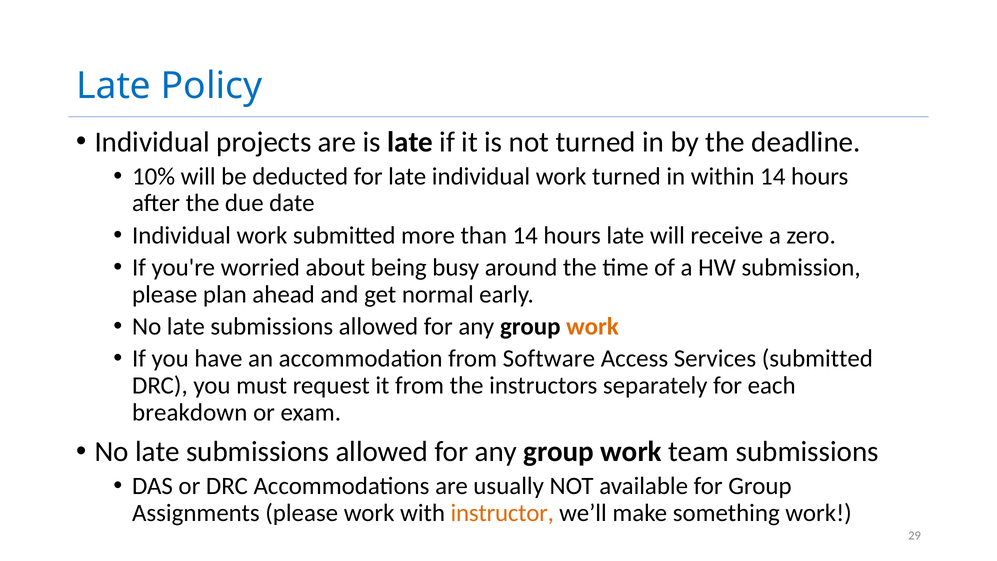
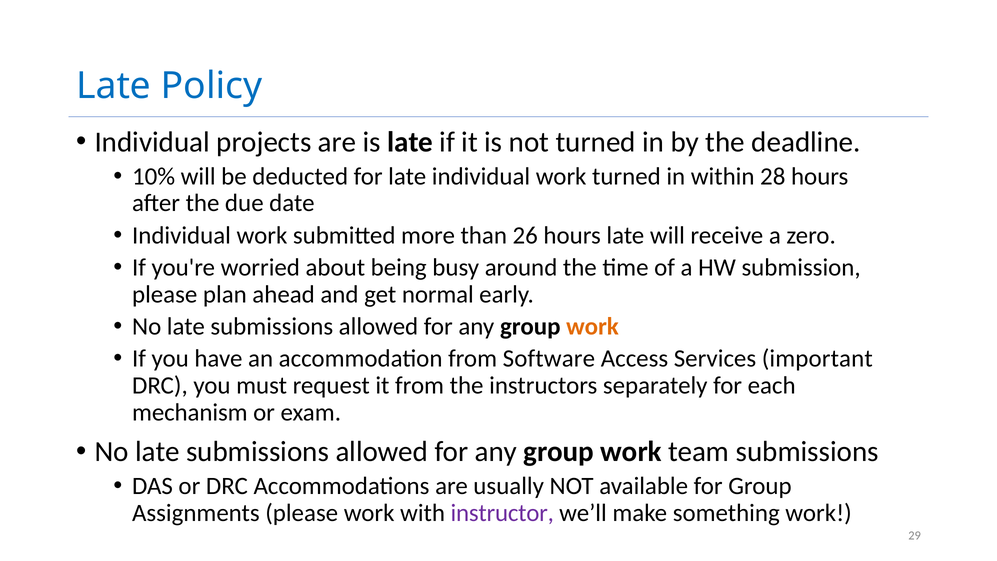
within 14: 14 -> 28
than 14: 14 -> 26
Services submitted: submitted -> important
breakdown: breakdown -> mechanism
instructor colour: orange -> purple
